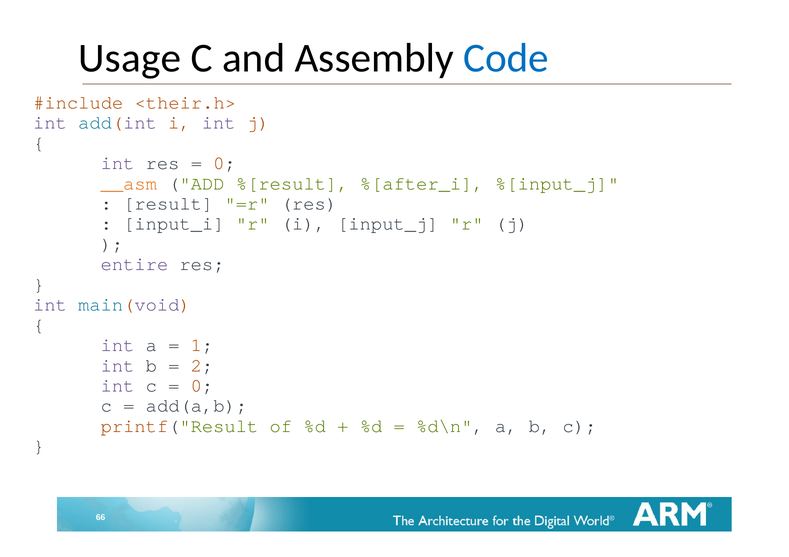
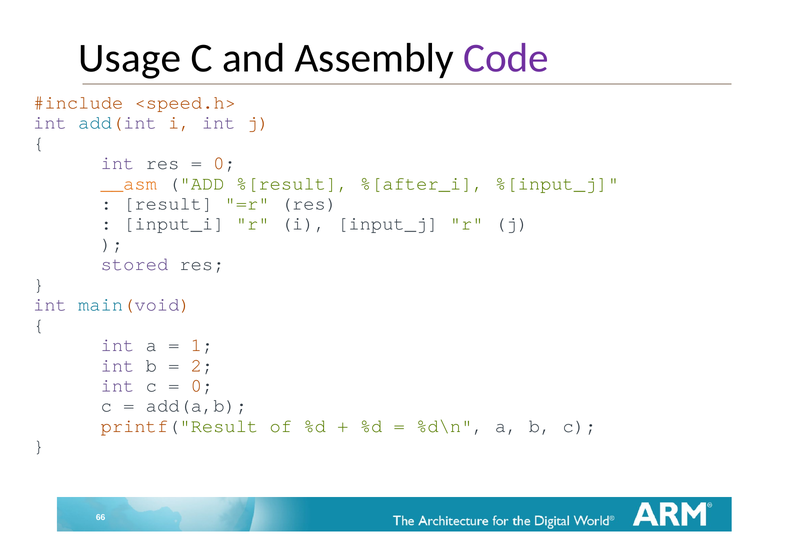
Code colour: blue -> purple
<their.h>: <their.h> -> <speed.h>
entire: entire -> stored
